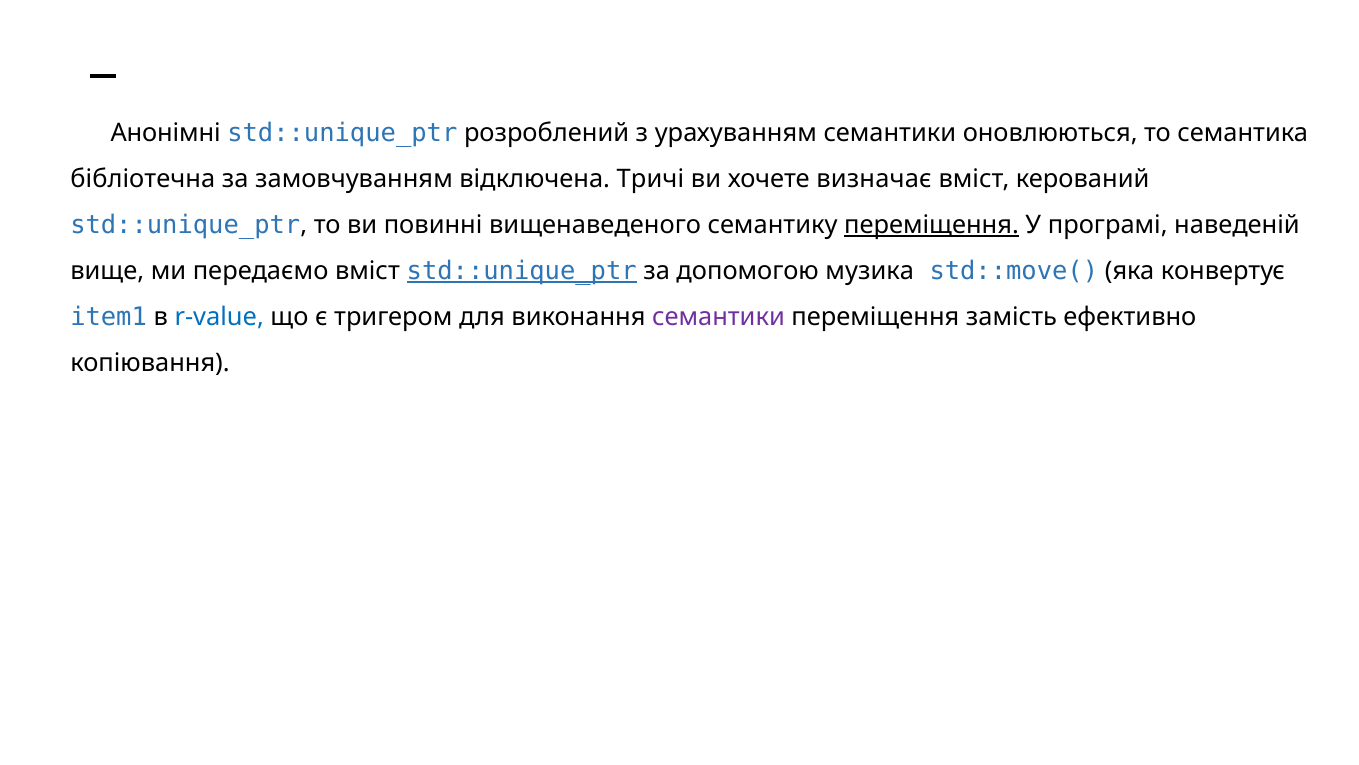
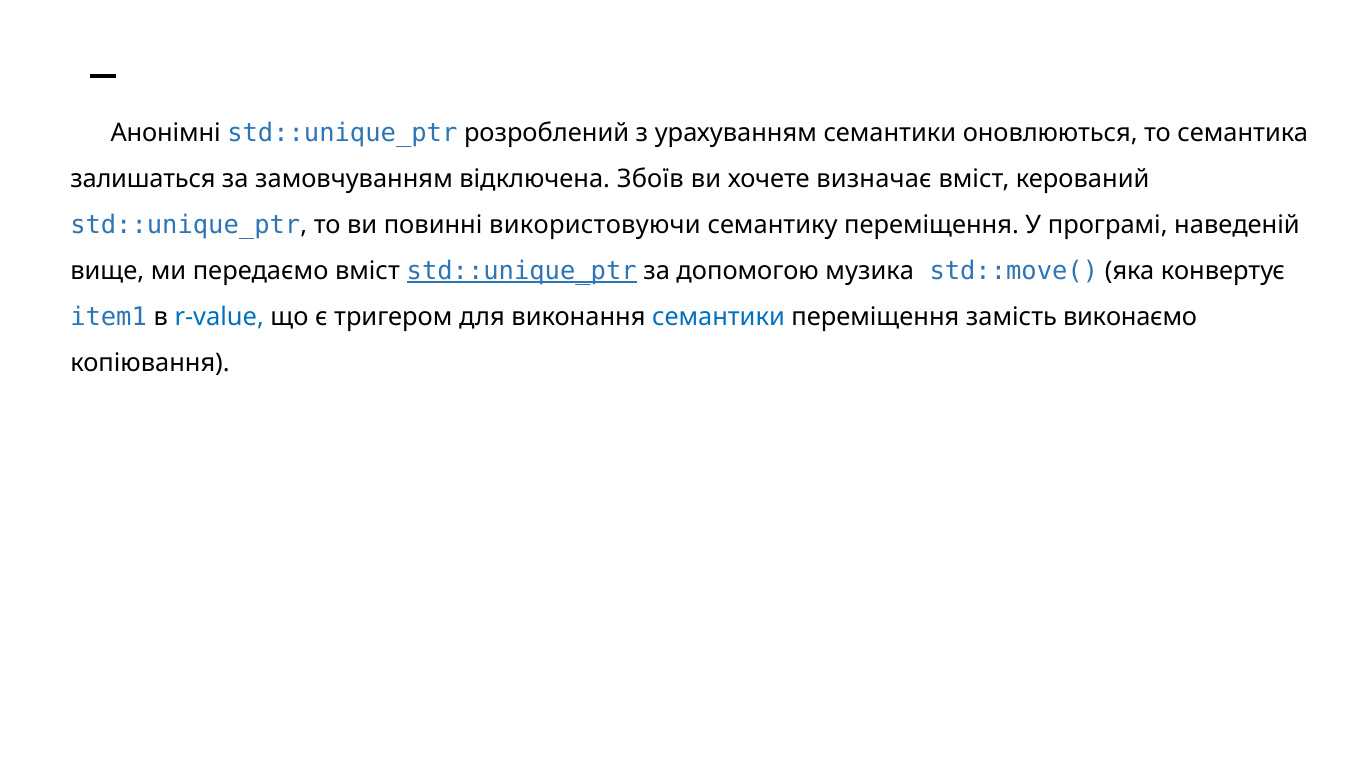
бібліотечна: бібліотечна -> залишаться
Тричі: Тричі -> Збоїв
вищенаведеного: вищенаведеного -> використовуючи
переміщення at (932, 225) underline: present -> none
семантики at (718, 317) colour: purple -> blue
ефективно: ефективно -> виконаємо
